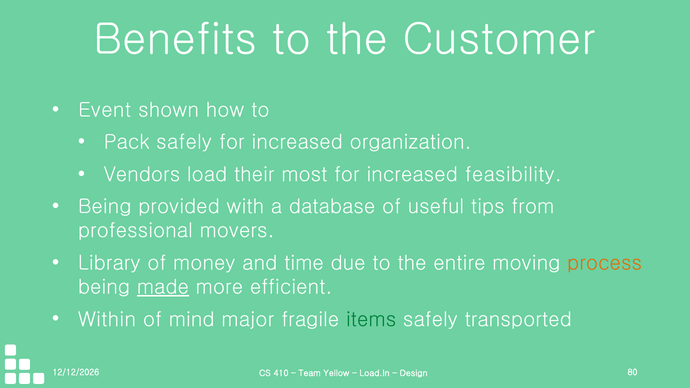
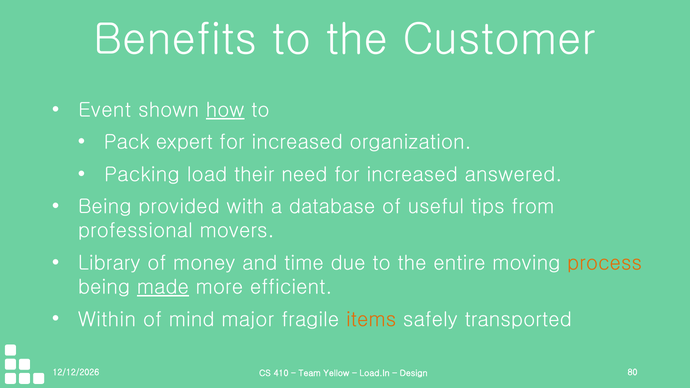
how underline: none -> present
Pack safely: safely -> expert
Vendors: Vendors -> Packing
most: most -> need
feasibility: feasibility -> answered
items colour: green -> orange
